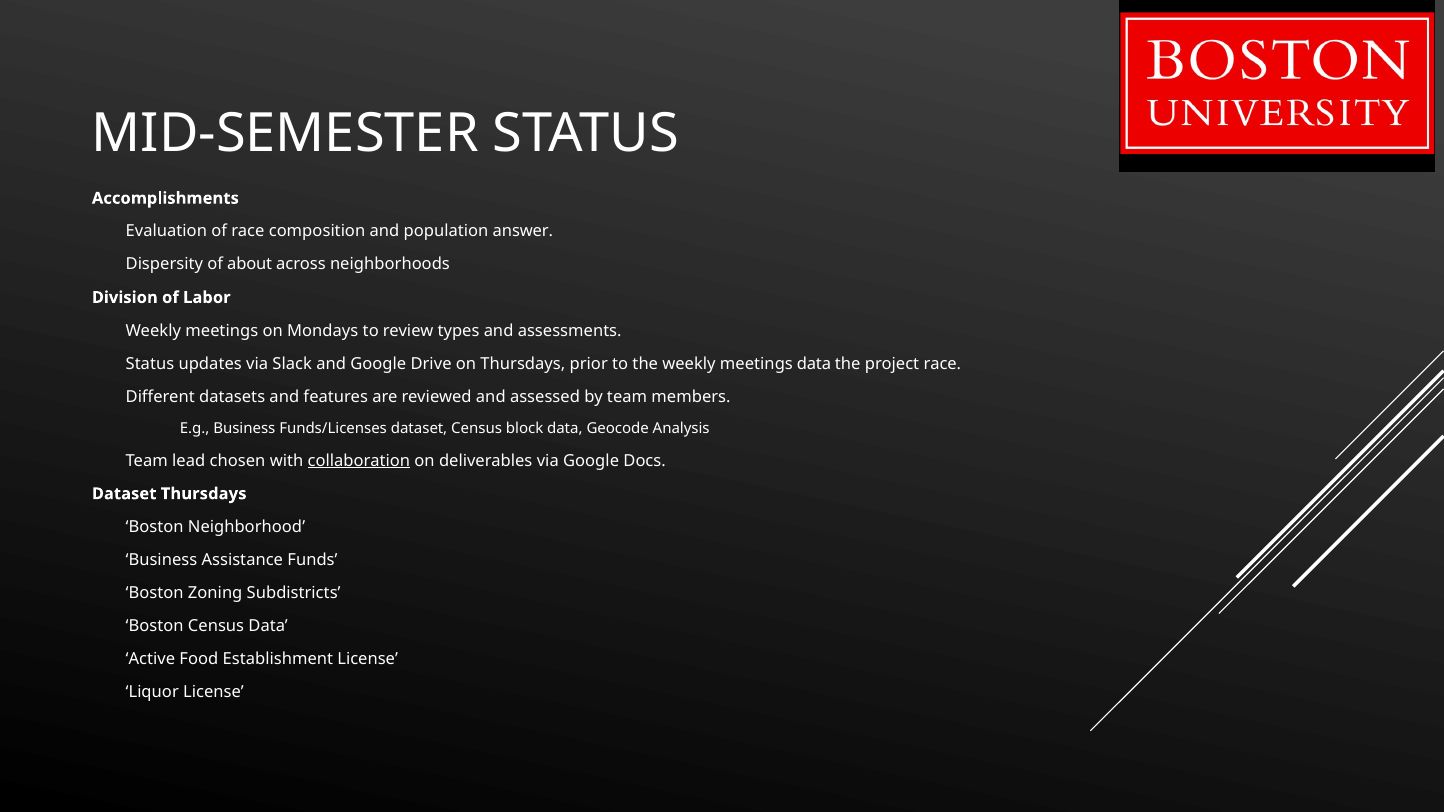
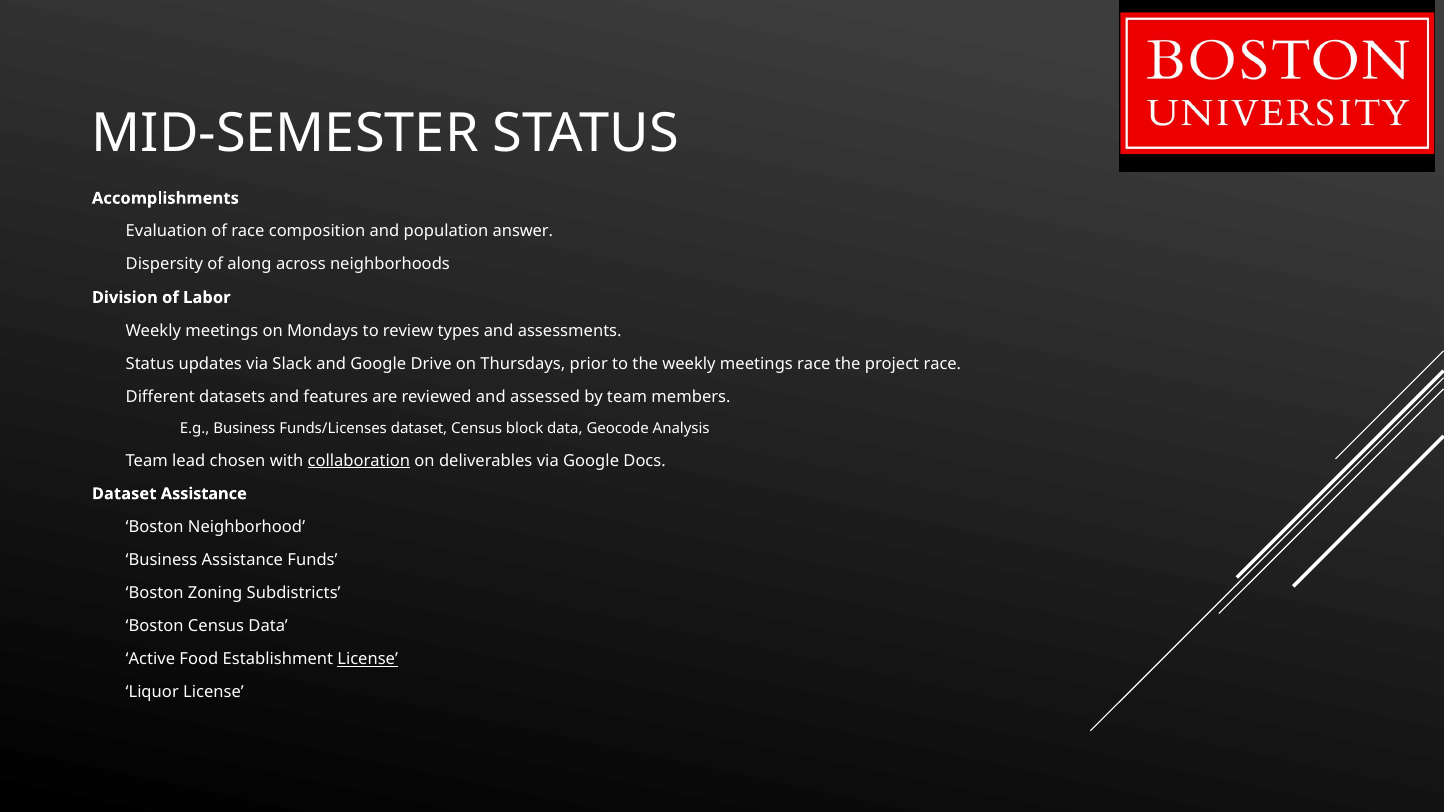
about: about -> along
meetings data: data -> race
Dataset Thursdays: Thursdays -> Assistance
License at (368, 659) underline: none -> present
